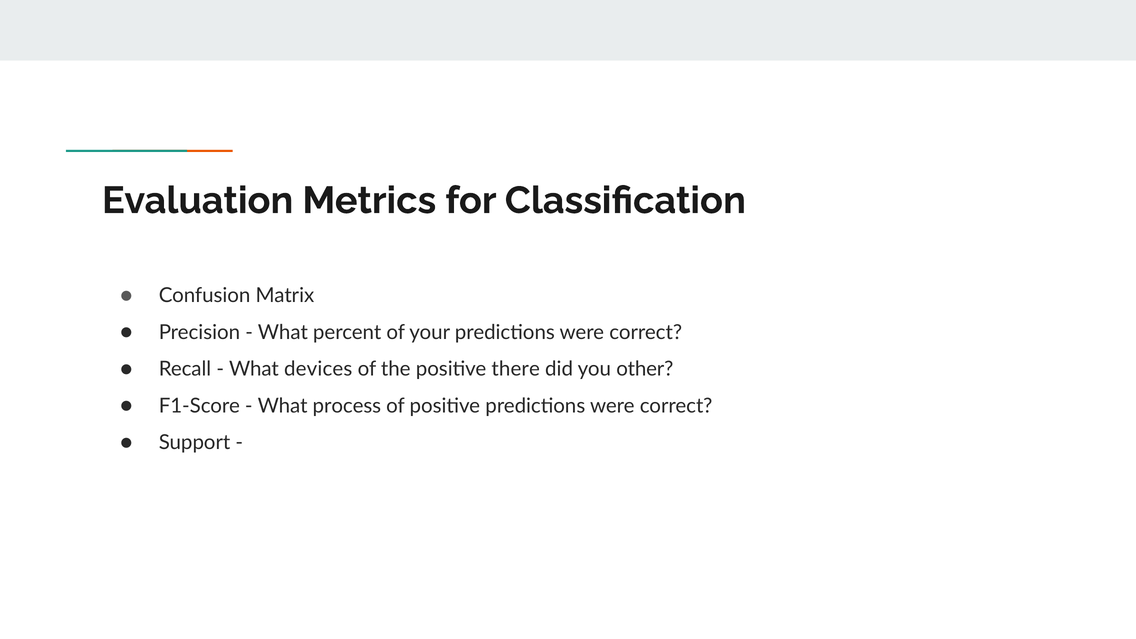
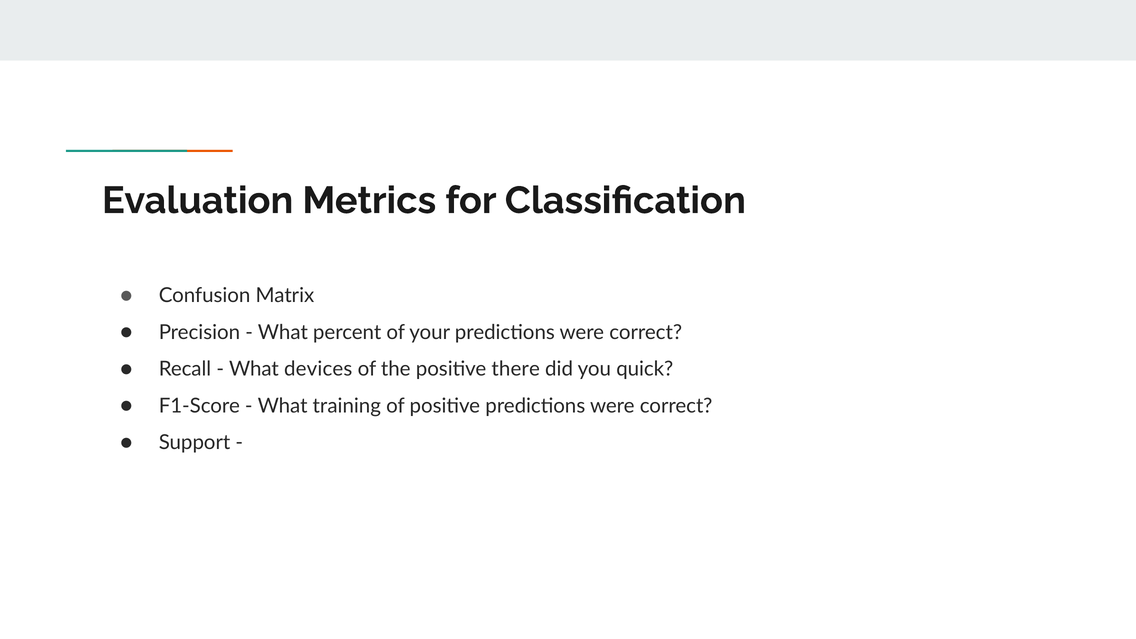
other: other -> quick
process: process -> training
